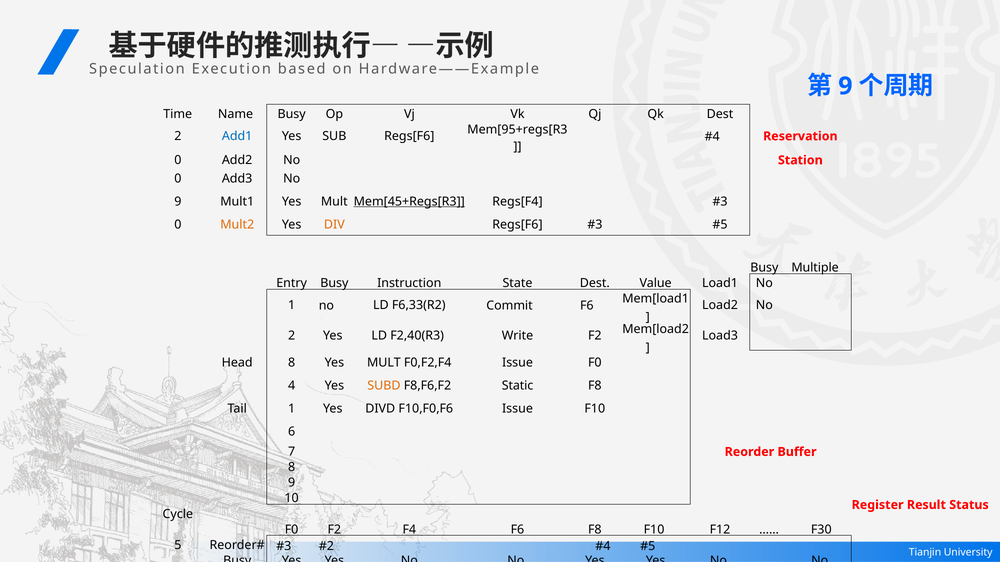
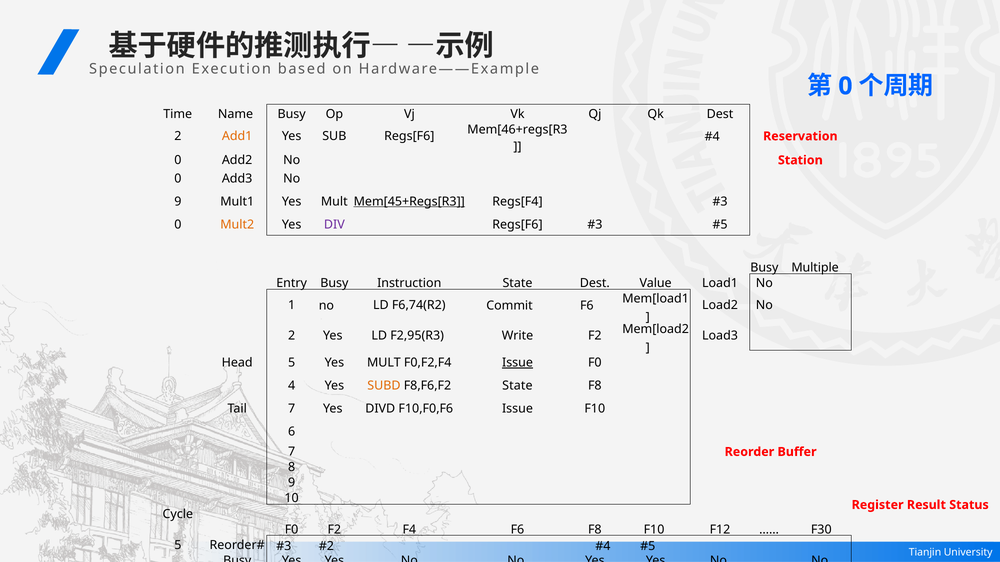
9 at (845, 86): 9 -> 0
Mem[95+regs[R3: Mem[95+regs[R3 -> Mem[46+regs[R3
Add1 colour: blue -> orange
DIV colour: orange -> purple
F6,33(R2: F6,33(R2 -> F6,74(R2
F2,40(R3: F2,40(R3 -> F2,95(R3
Head 8: 8 -> 5
Issue at (518, 363) underline: none -> present
F8,F6,F2 Static: Static -> State
Tail 1: 1 -> 7
